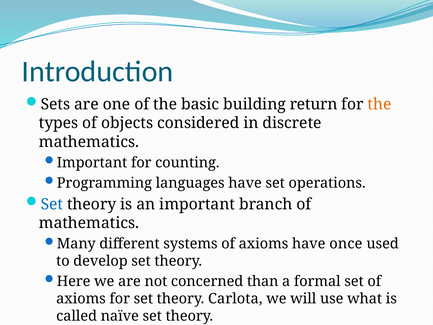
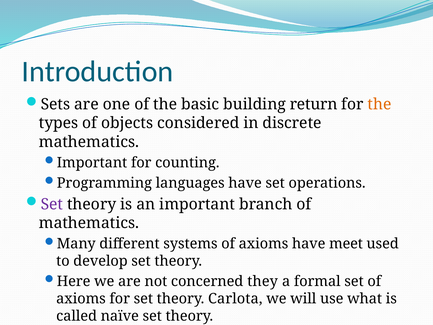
Set at (52, 204) colour: blue -> purple
once: once -> meet
than: than -> they
